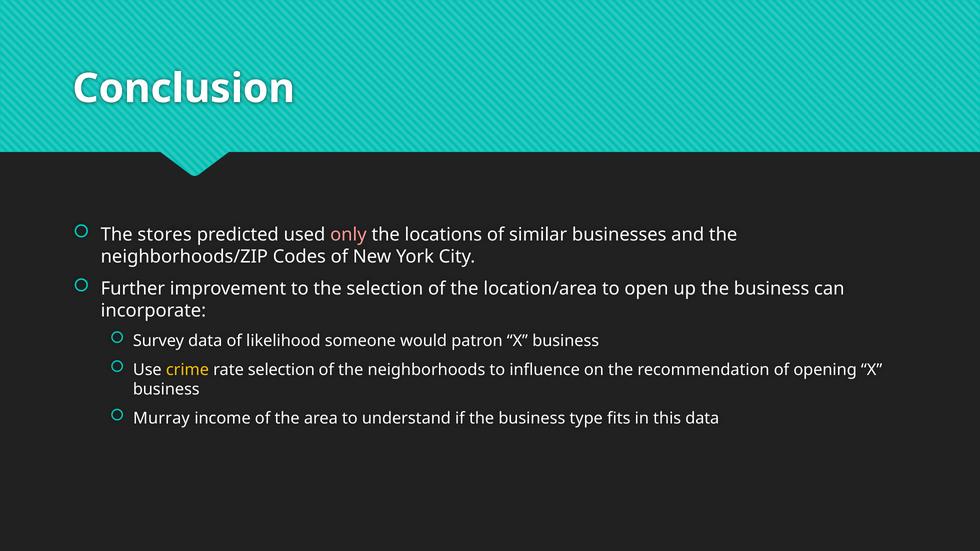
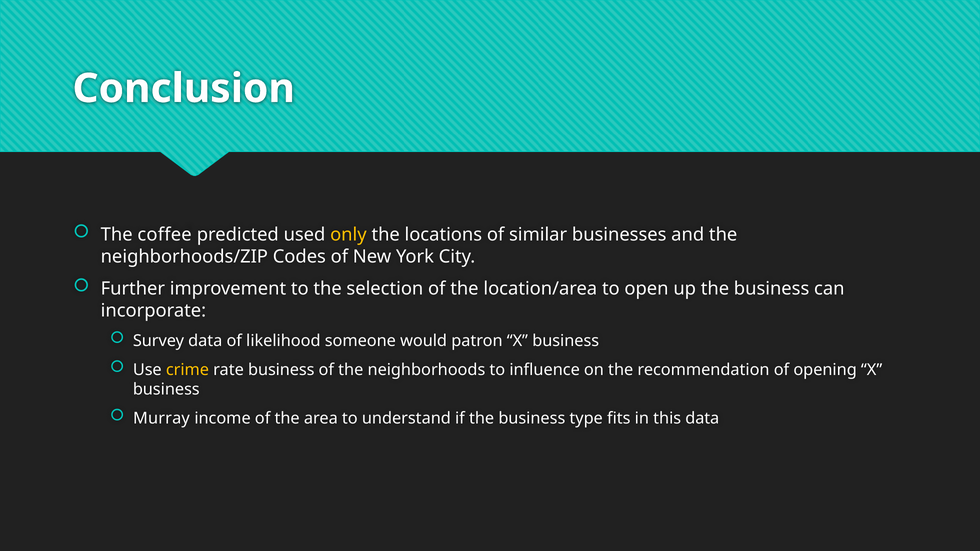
stores: stores -> coffee
only colour: pink -> yellow
rate selection: selection -> business
